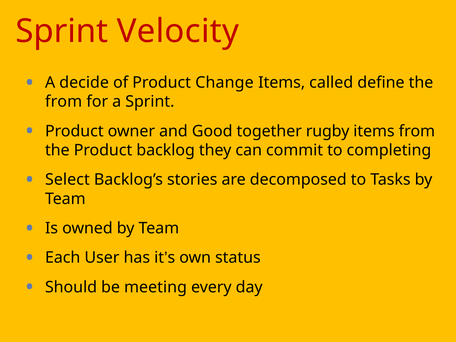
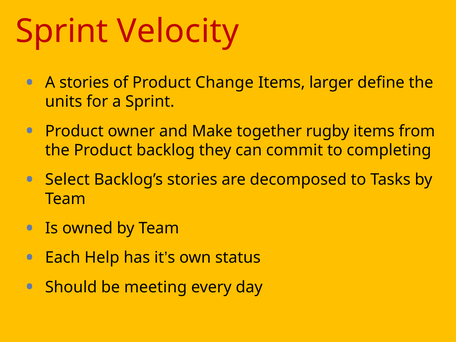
A decide: decide -> stories
called: called -> larger
from at (64, 102): from -> units
Good: Good -> Make
User: User -> Help
